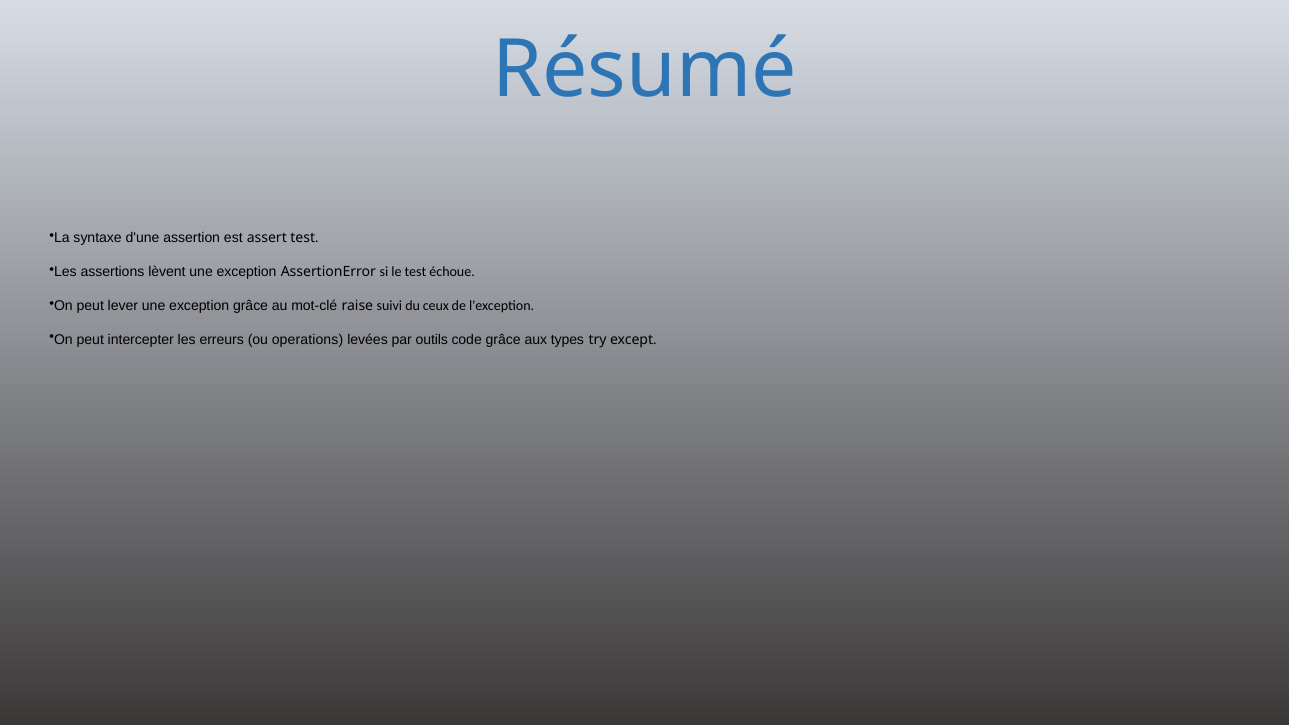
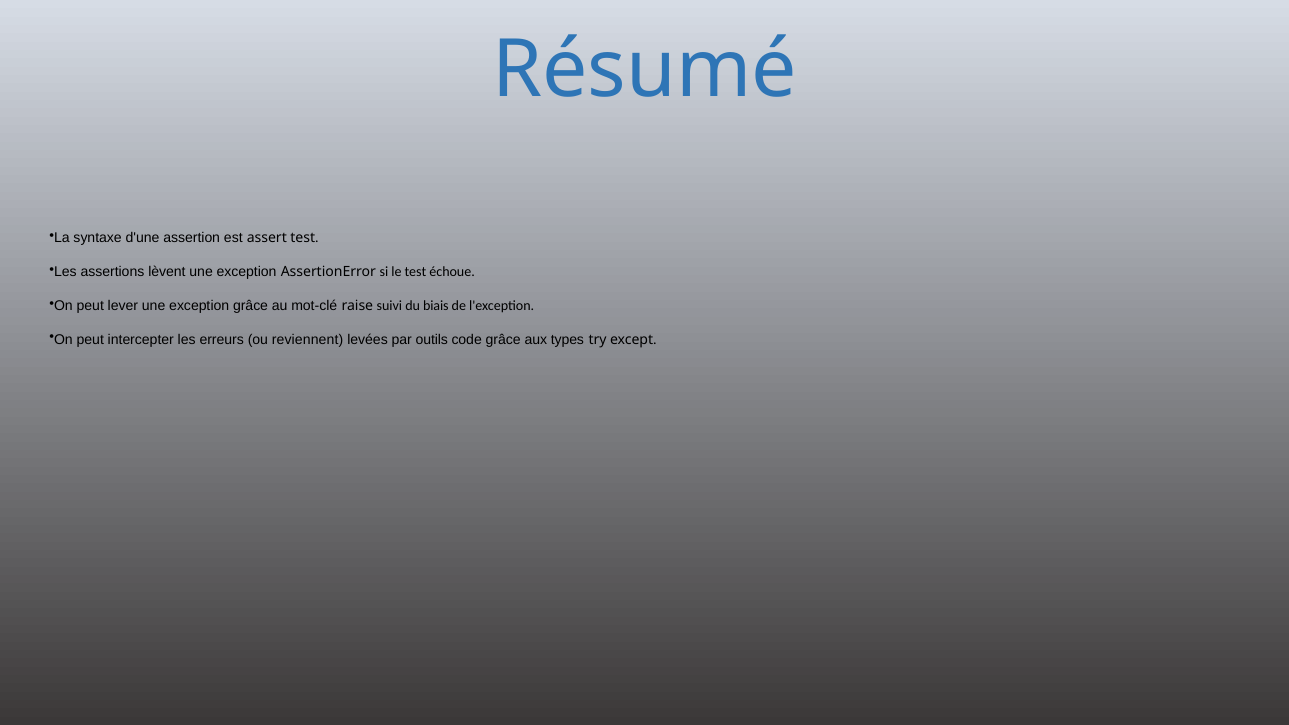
ceux: ceux -> biais
operations: operations -> reviennent
